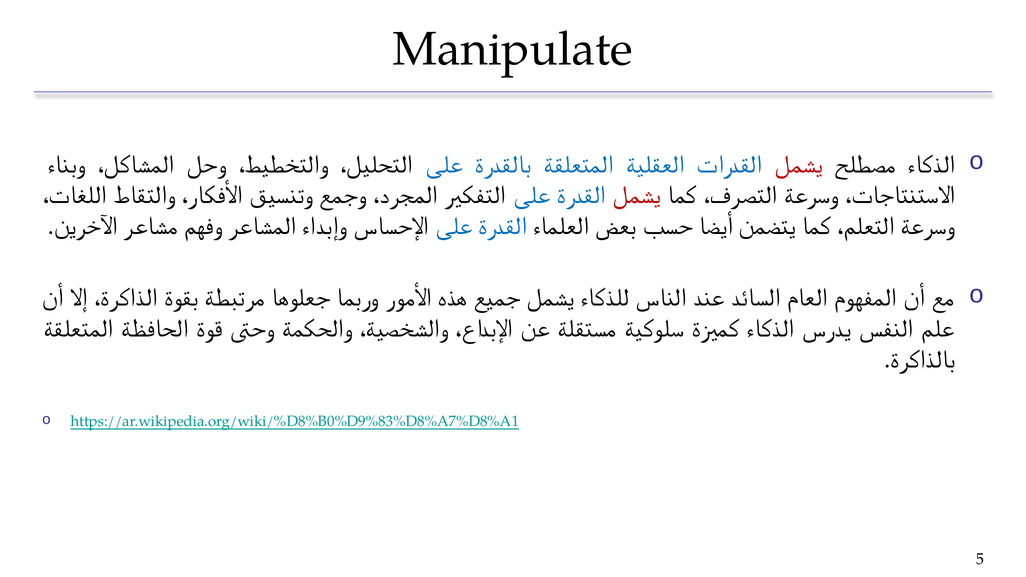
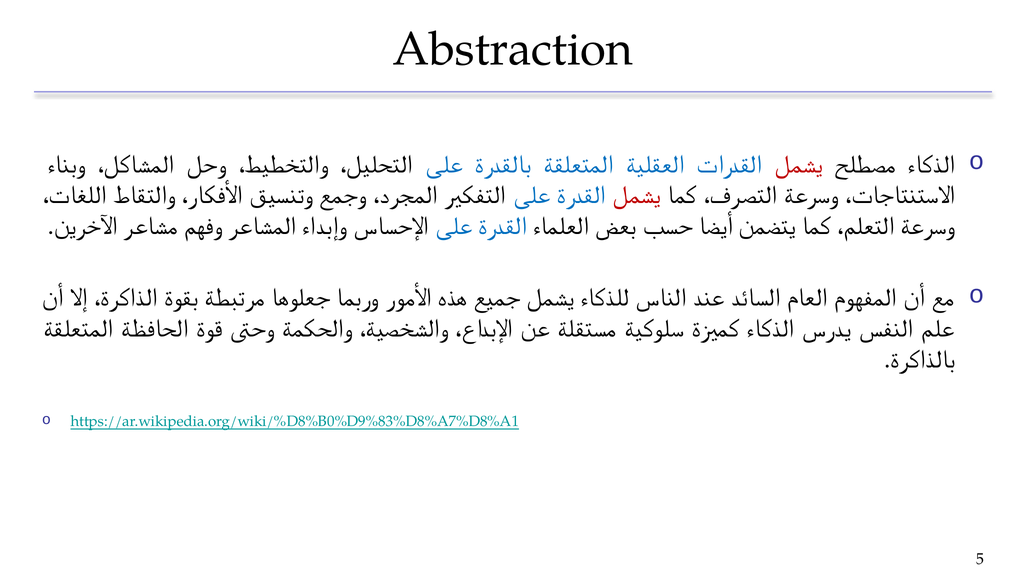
Manipulate: Manipulate -> Abstraction
